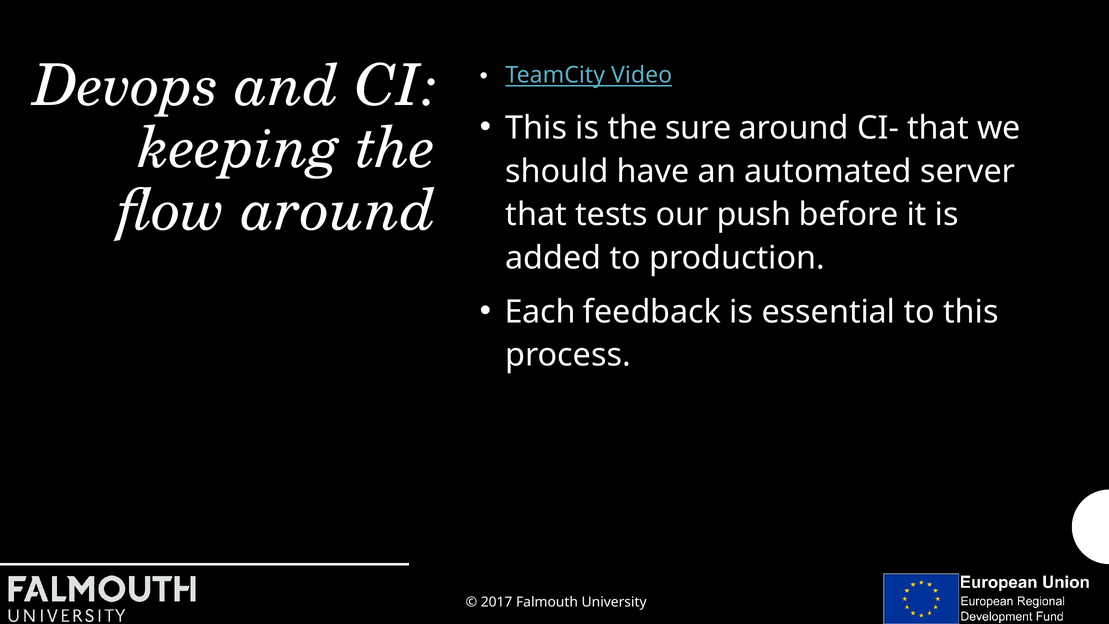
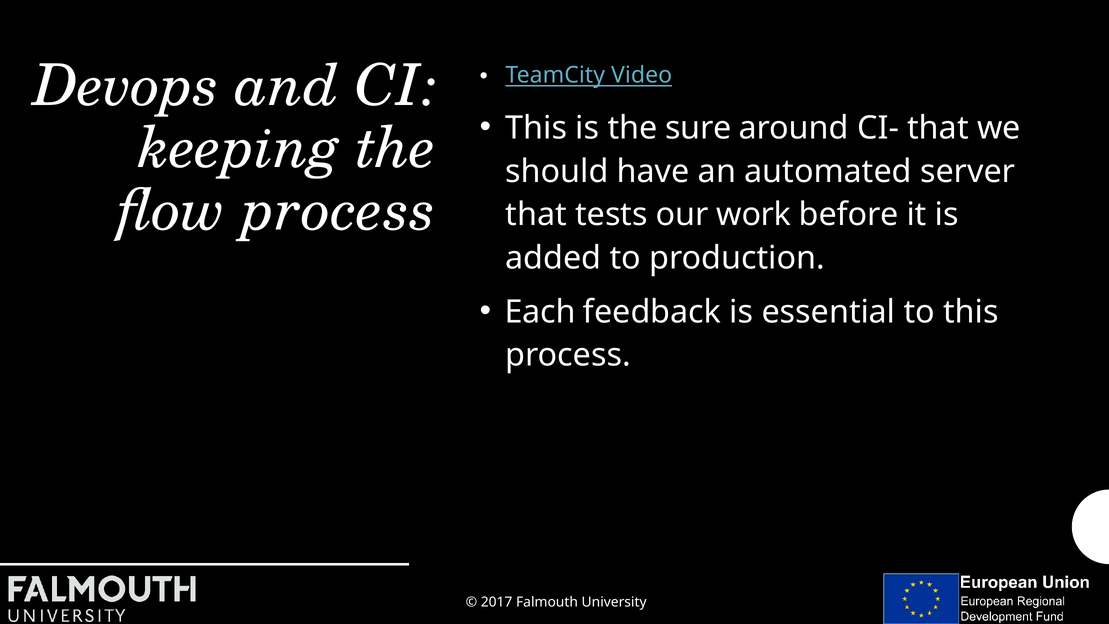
flow around: around -> process
push: push -> work
